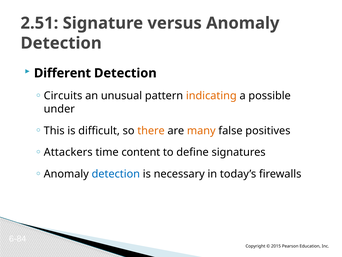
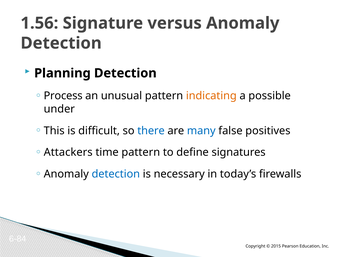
2.51: 2.51 -> 1.56
Different: Different -> Planning
Circuits: Circuits -> Process
there colour: orange -> blue
many colour: orange -> blue
time content: content -> pattern
